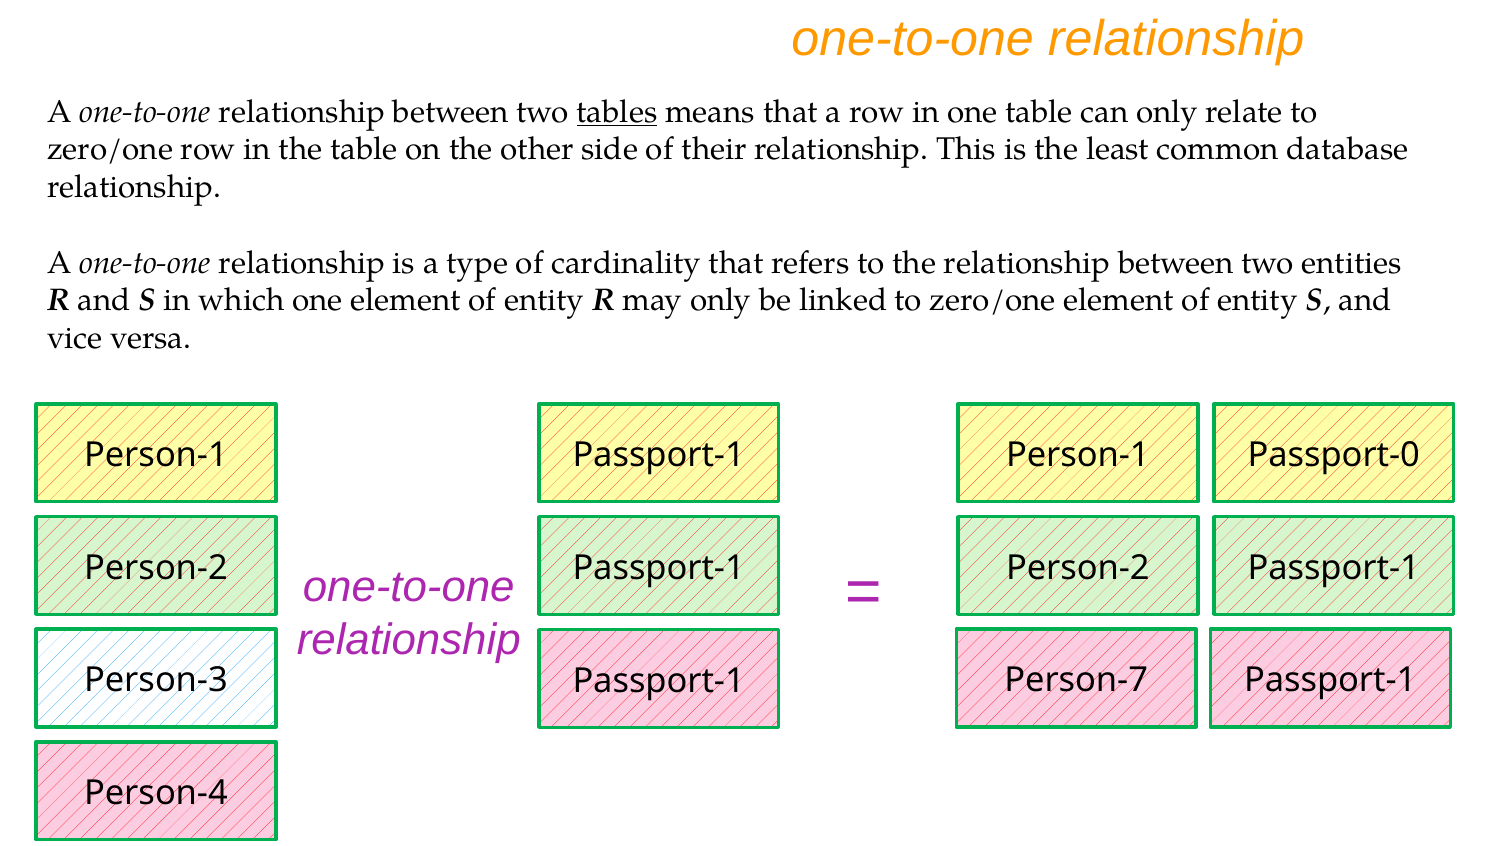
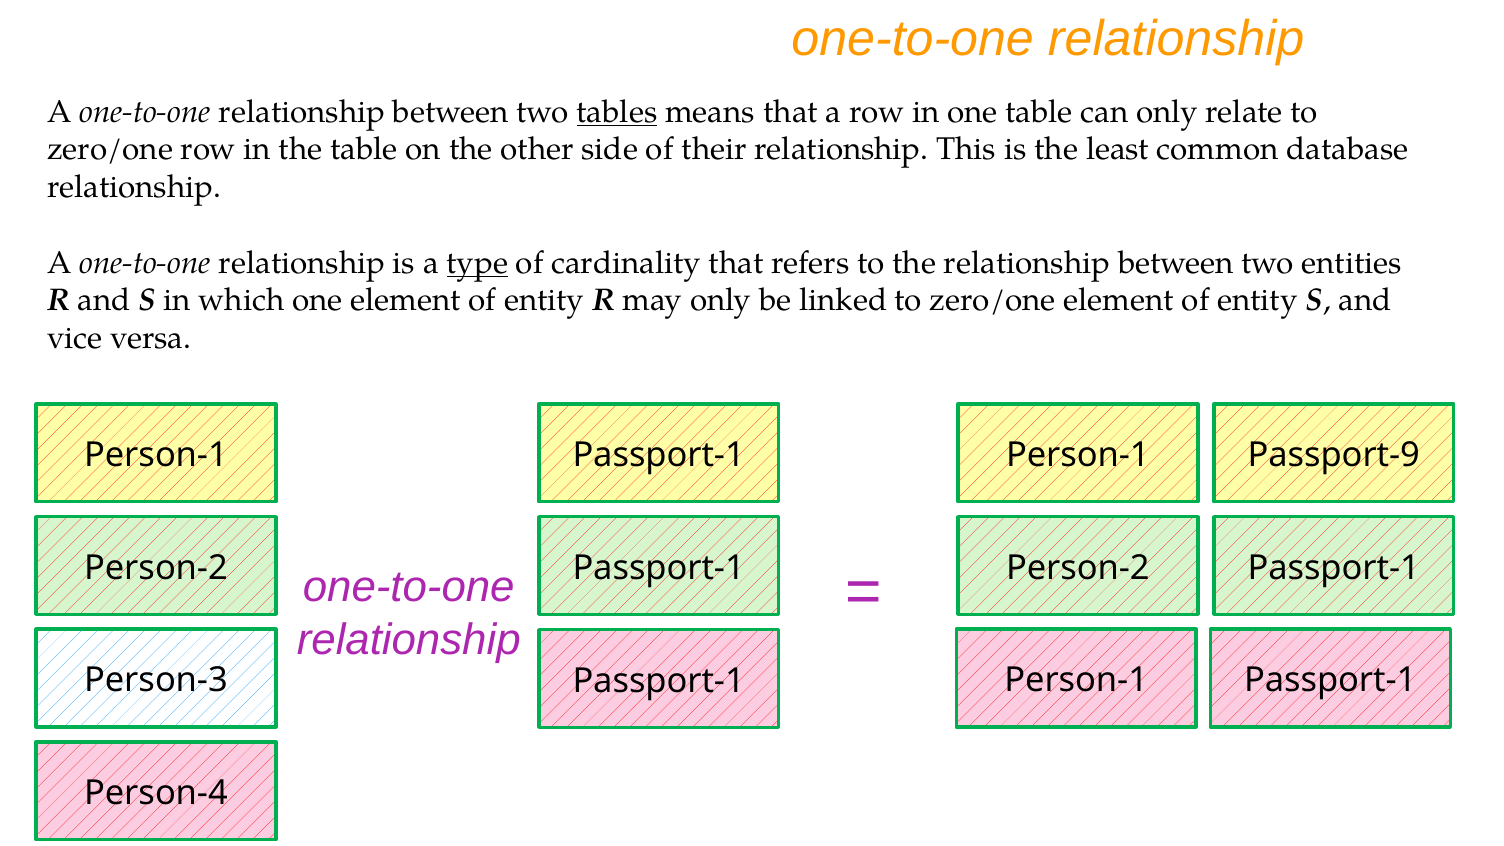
type underline: none -> present
Passport-0: Passport-0 -> Passport-9
Person-3 Passport-1 Person-7: Person-7 -> Person-1
